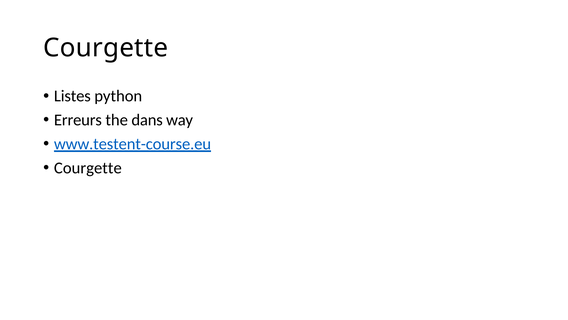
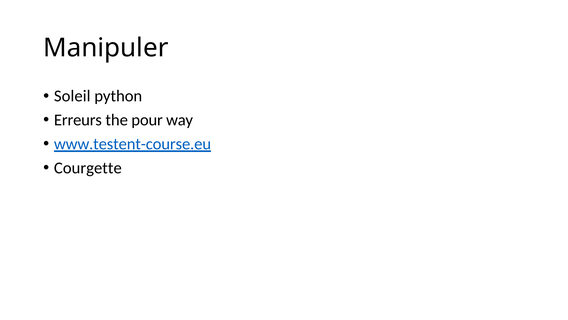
Courgette at (106, 48): Courgette -> Manipuler
Listes: Listes -> Soleil
dans: dans -> pour
